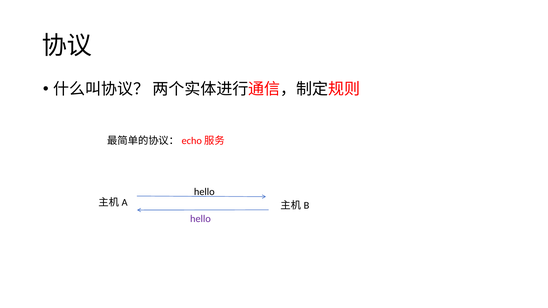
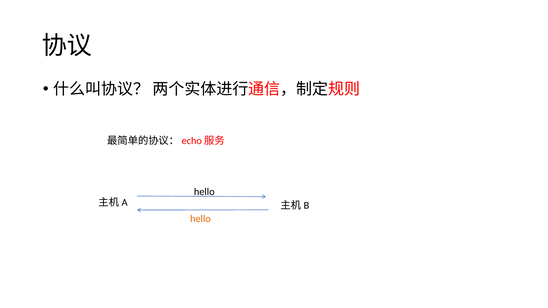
hello at (200, 219) colour: purple -> orange
